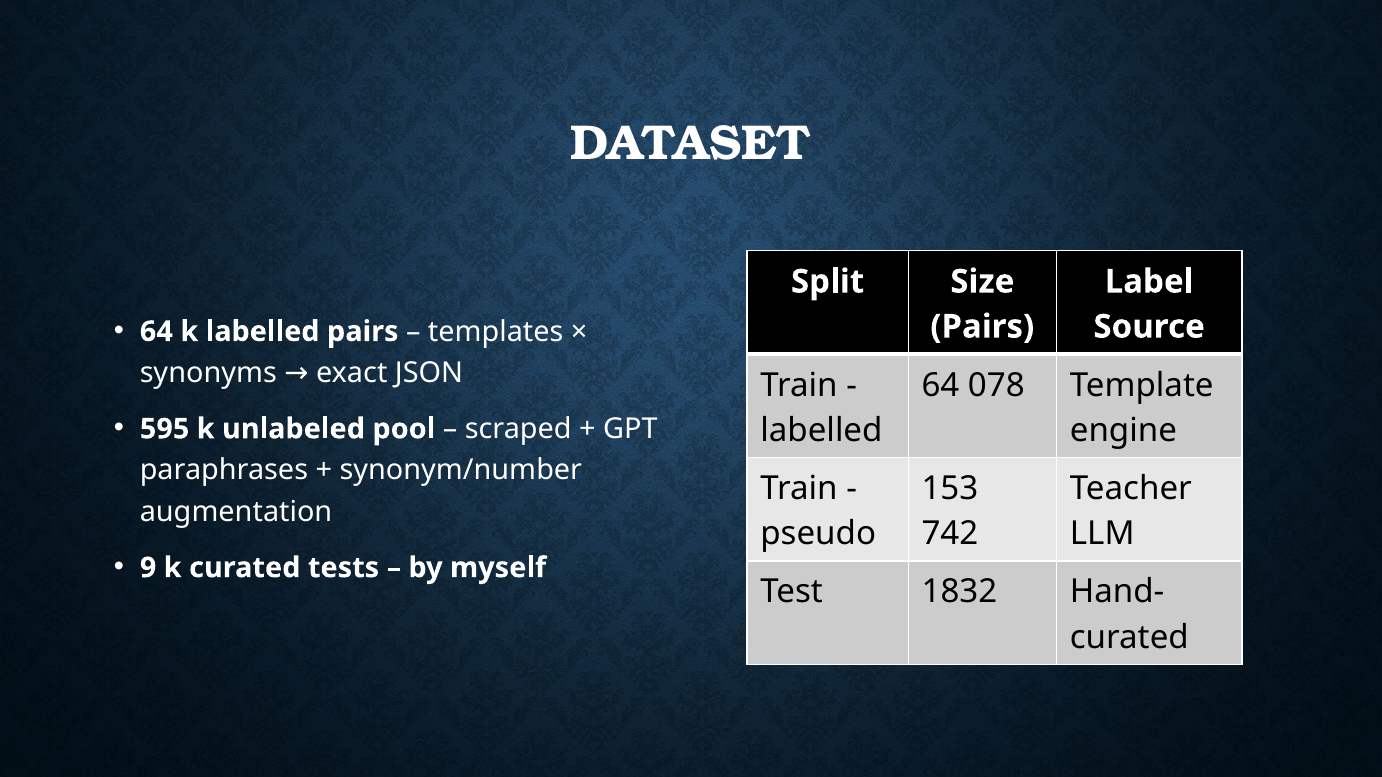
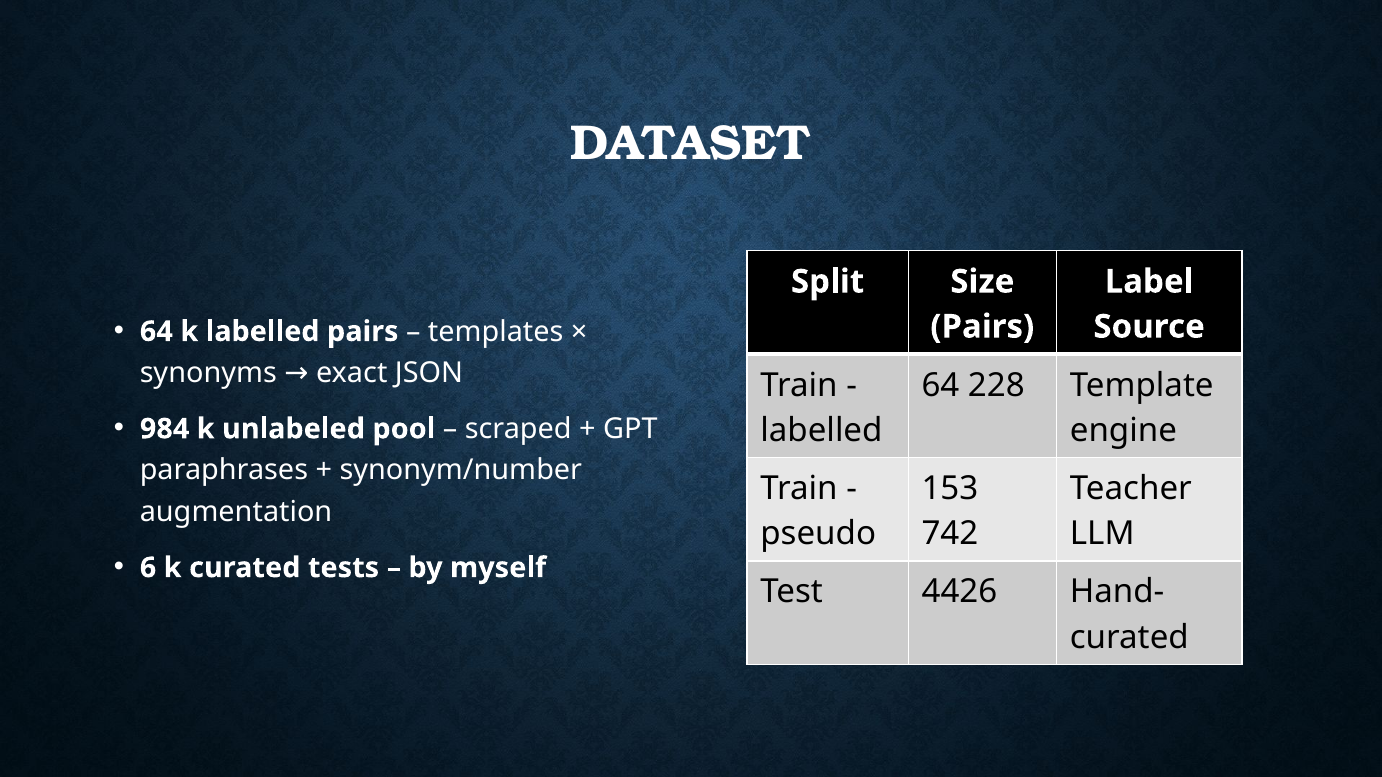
078: 078 -> 228
595: 595 -> 984
9: 9 -> 6
1832: 1832 -> 4426
